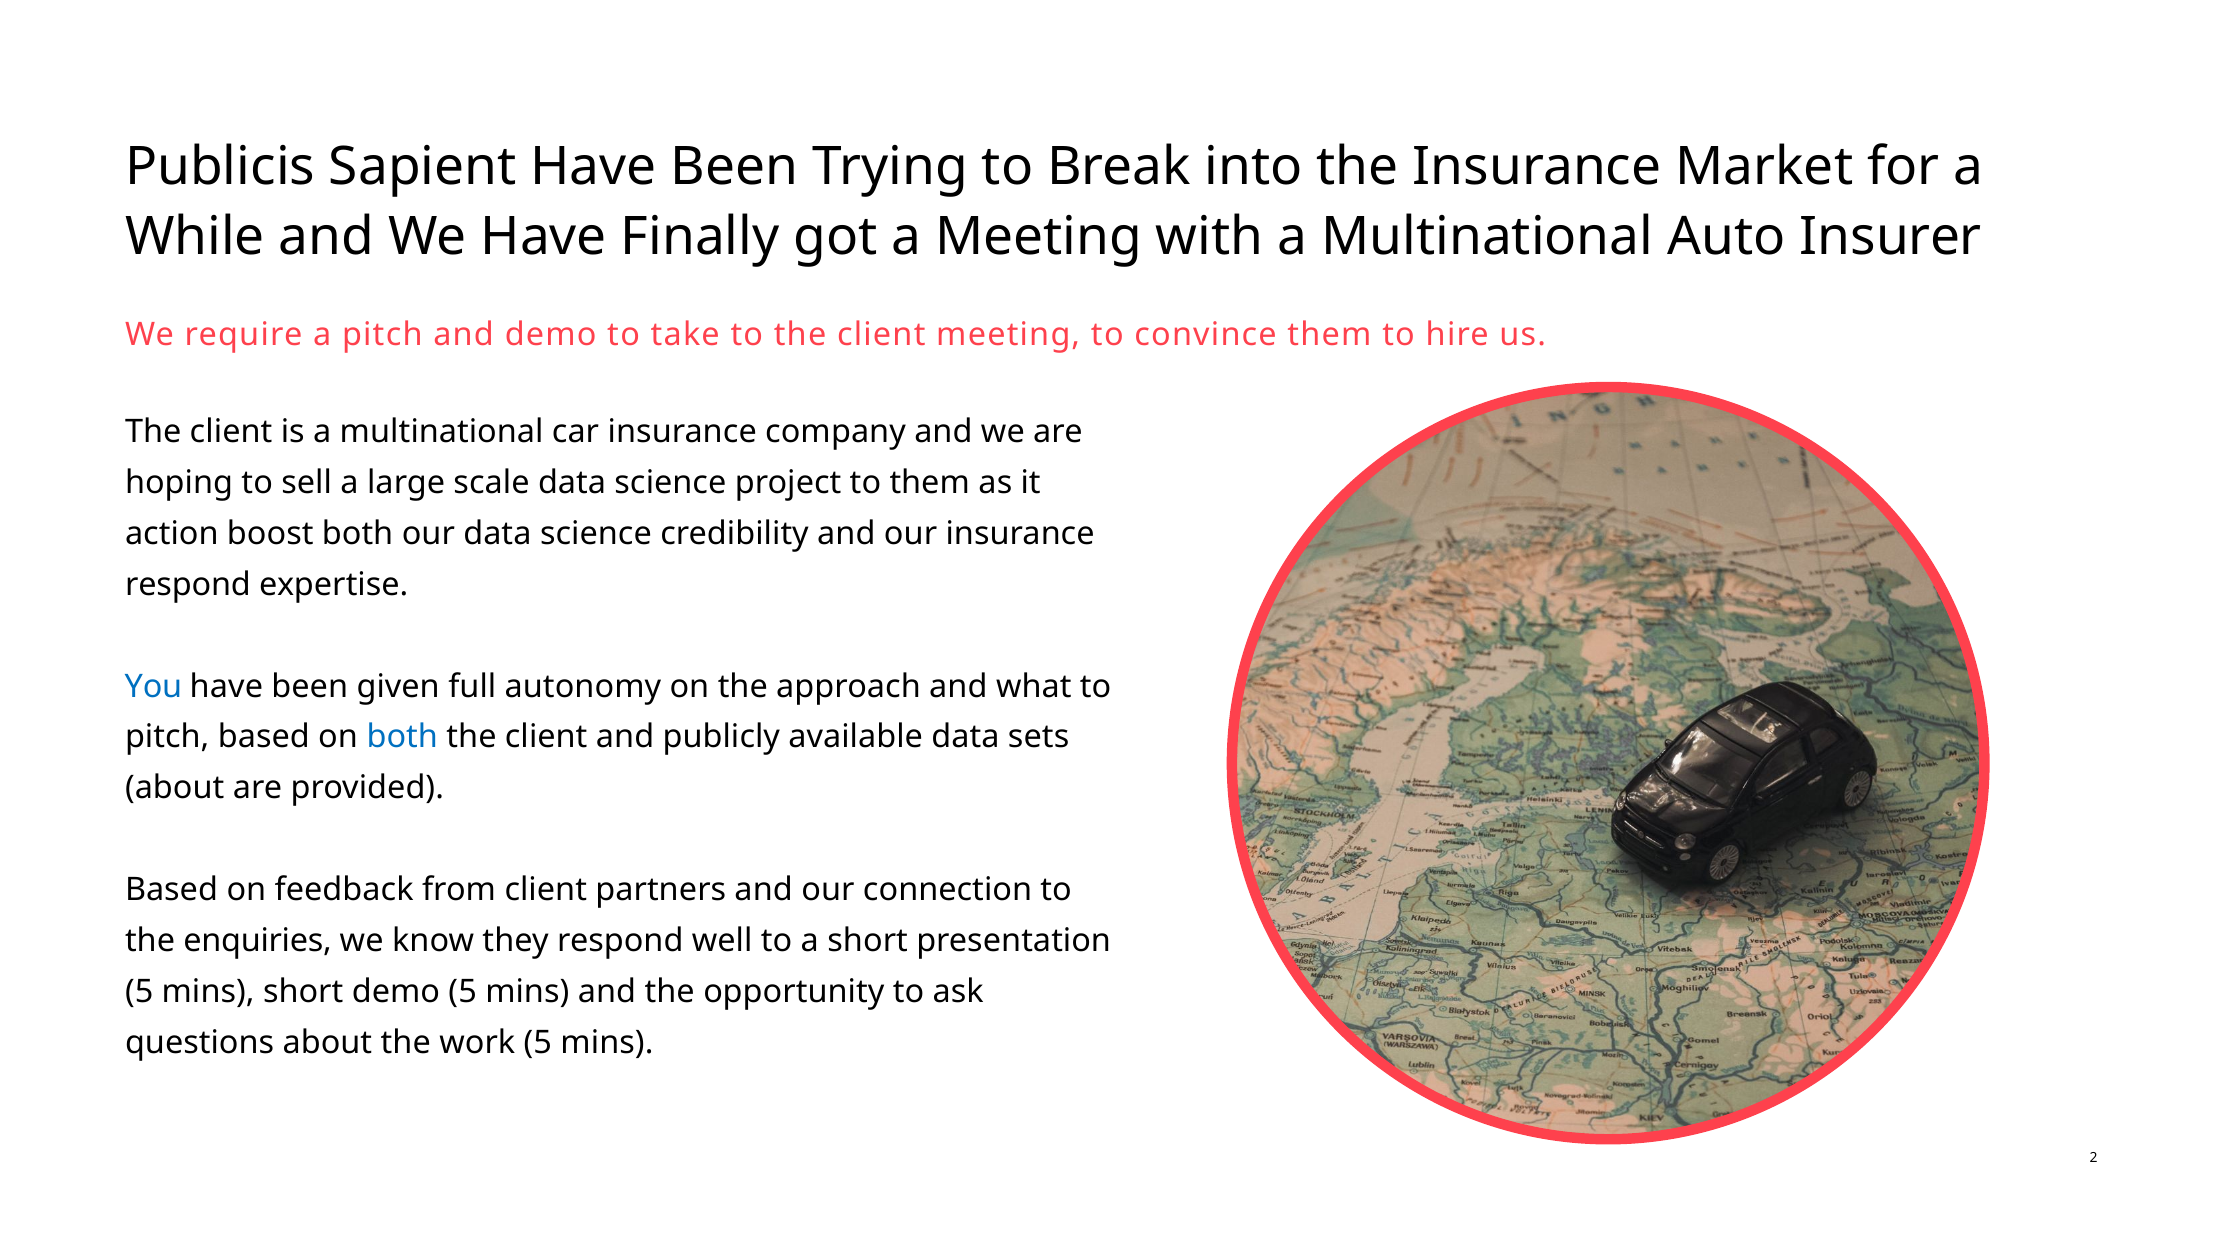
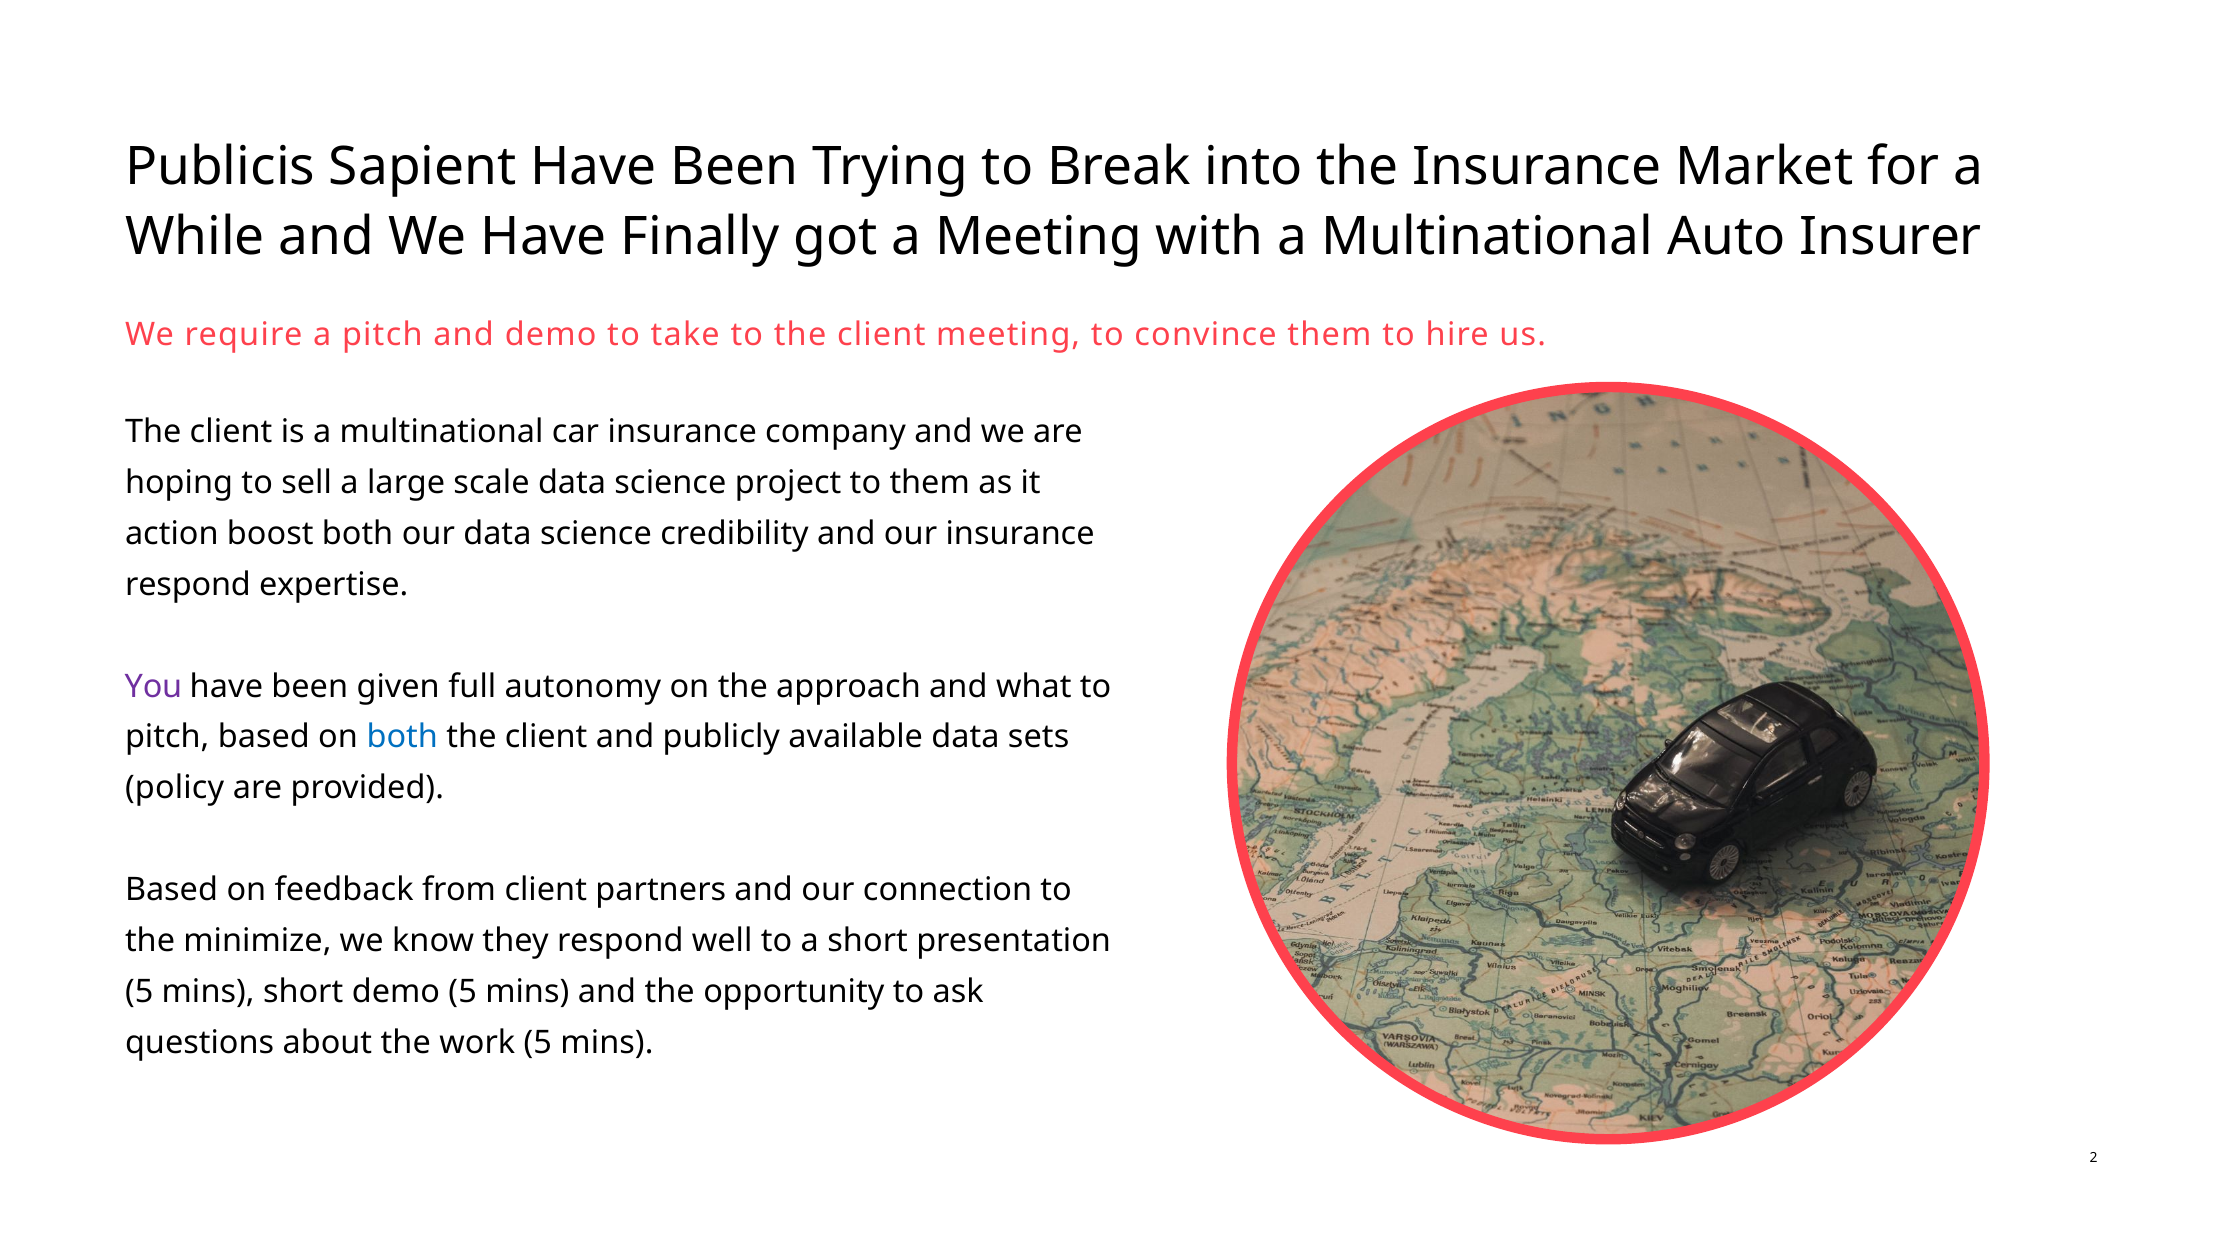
You colour: blue -> purple
about at (175, 788): about -> policy
enquiries: enquiries -> minimize
